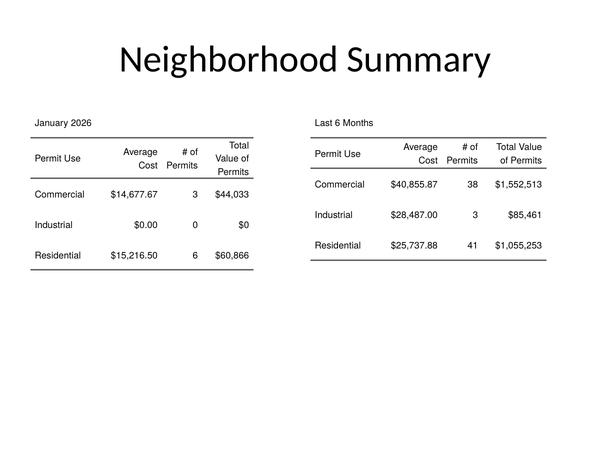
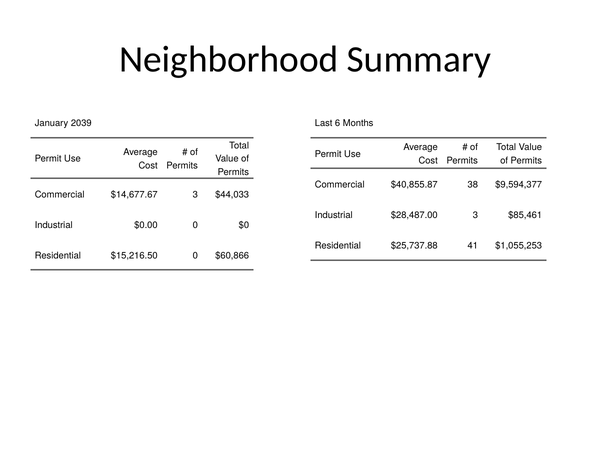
2026: 2026 -> 2039
$1,552,513: $1,552,513 -> $9,594,377
$15,216.50 6: 6 -> 0
